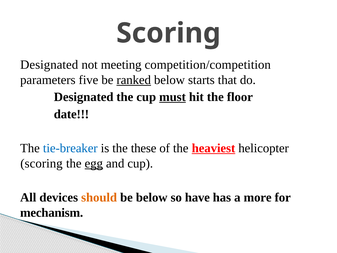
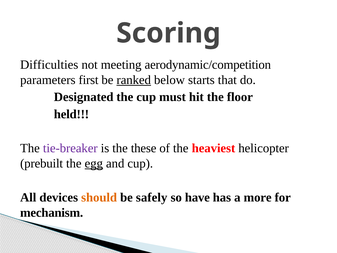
Designated at (49, 65): Designated -> Difficulties
competition/competition: competition/competition -> aerodynamic/competition
five: five -> first
must underline: present -> none
date: date -> held
tie-breaker colour: blue -> purple
heaviest underline: present -> none
scoring at (41, 163): scoring -> prebuilt
be below: below -> safely
